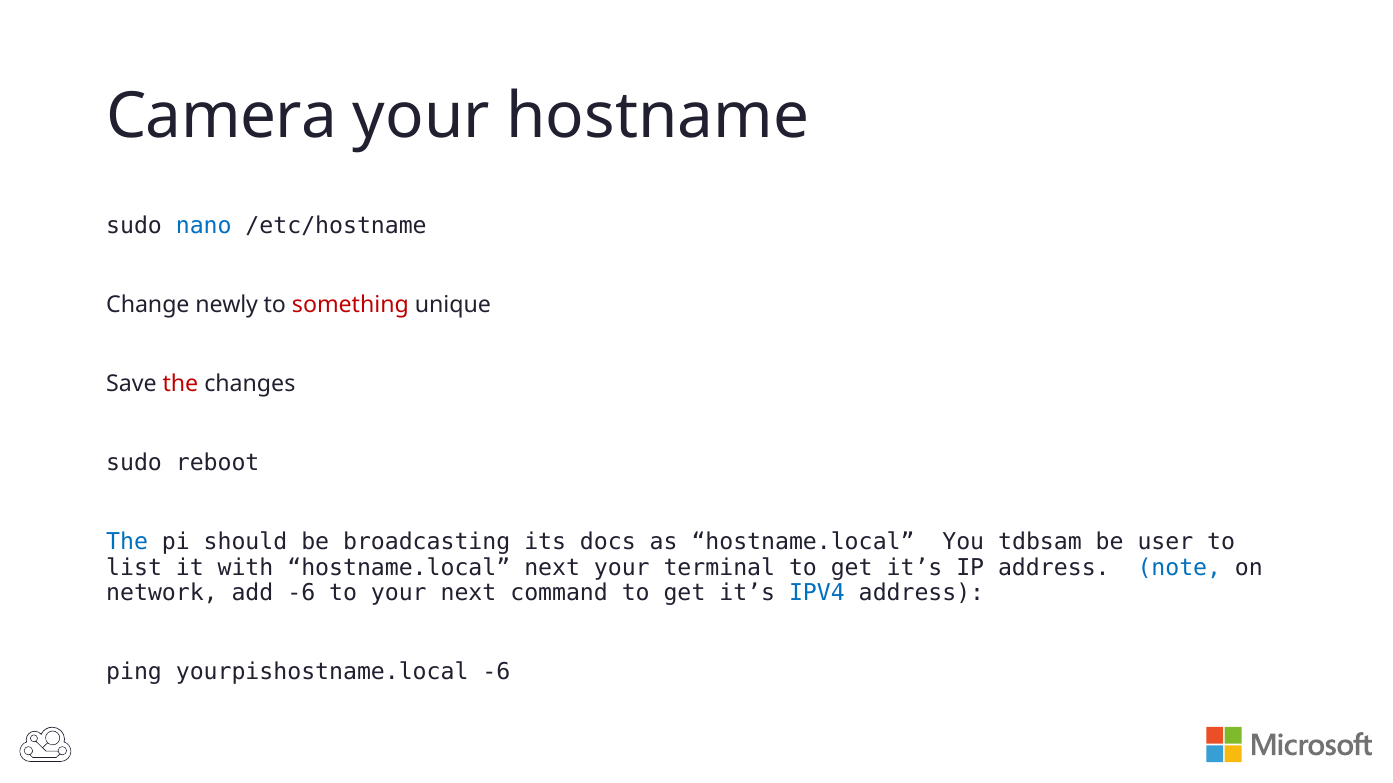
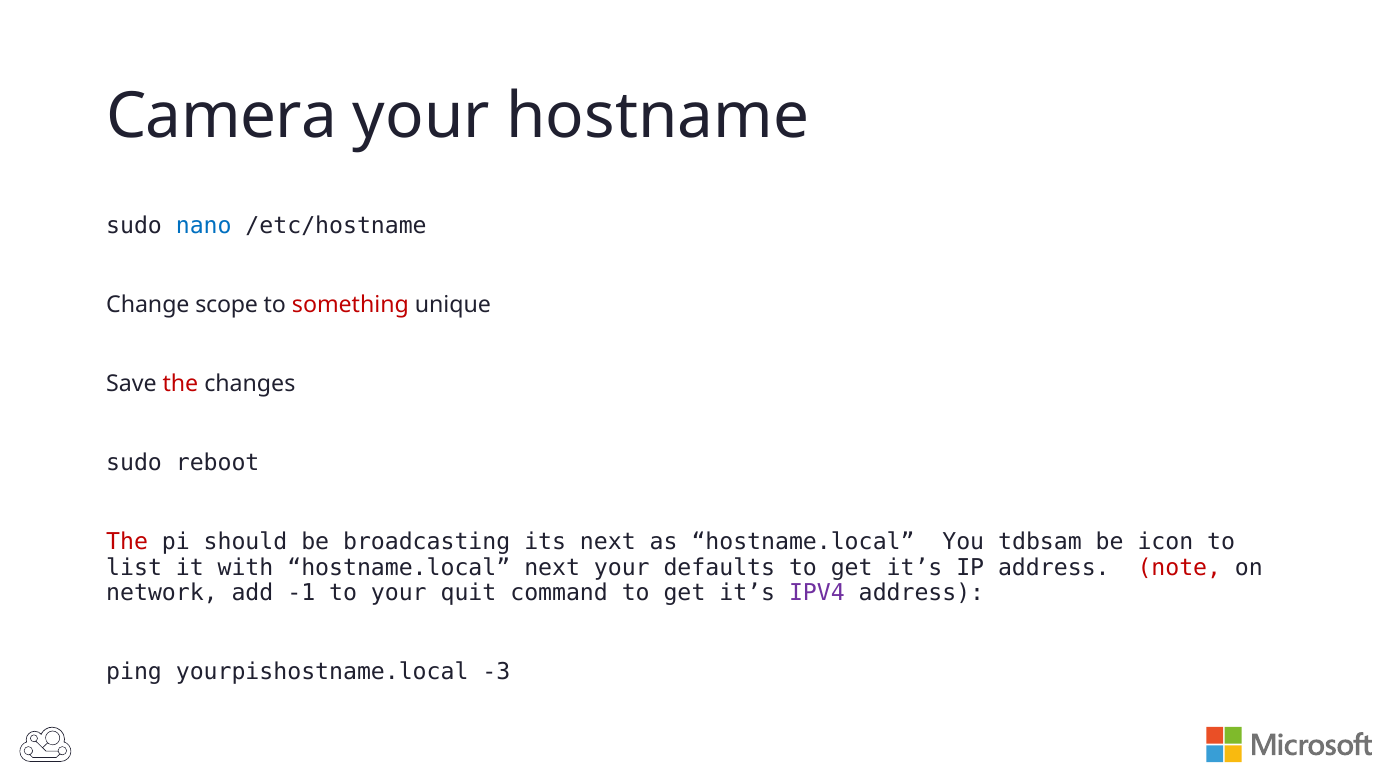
newly: newly -> scope
The at (127, 543) colour: blue -> red
its docs: docs -> next
user: user -> icon
terminal: terminal -> defaults
note colour: blue -> red
add -6: -6 -> -1
your next: next -> quit
IPV4 colour: blue -> purple
yourpishostname.local -6: -6 -> -3
